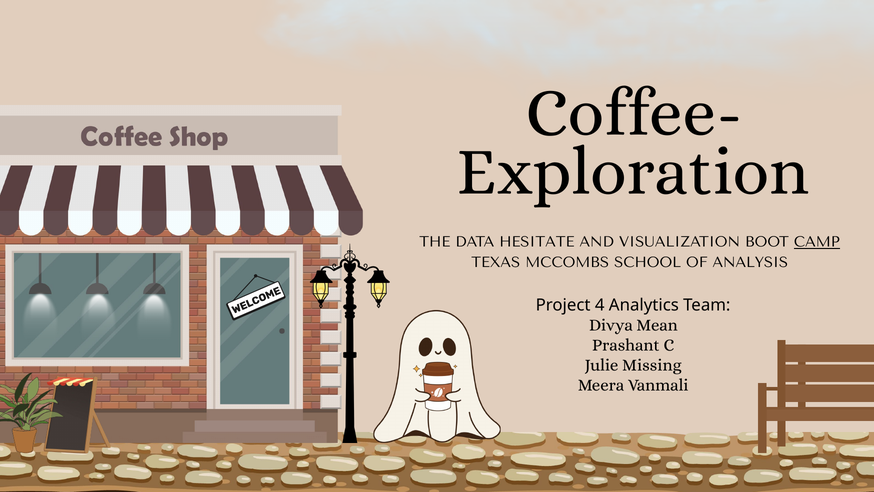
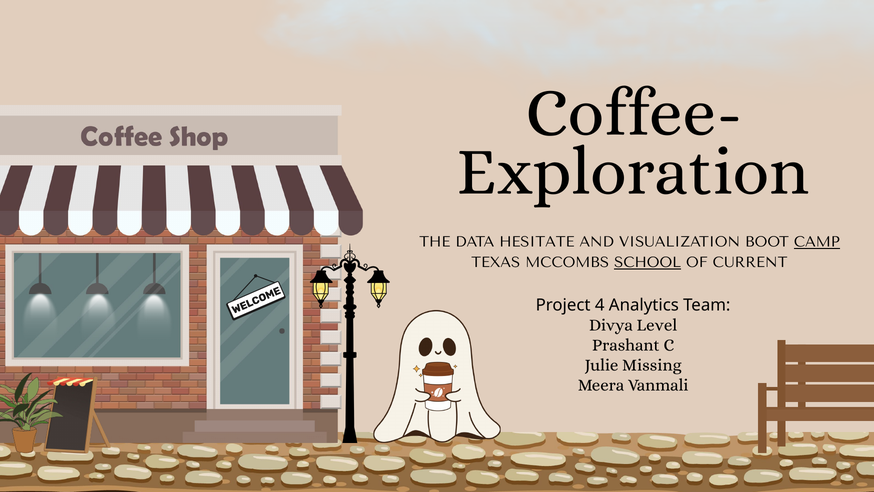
SCHOOL underline: none -> present
ANALYSIS: ANALYSIS -> CURRENT
Mean: Mean -> Level
